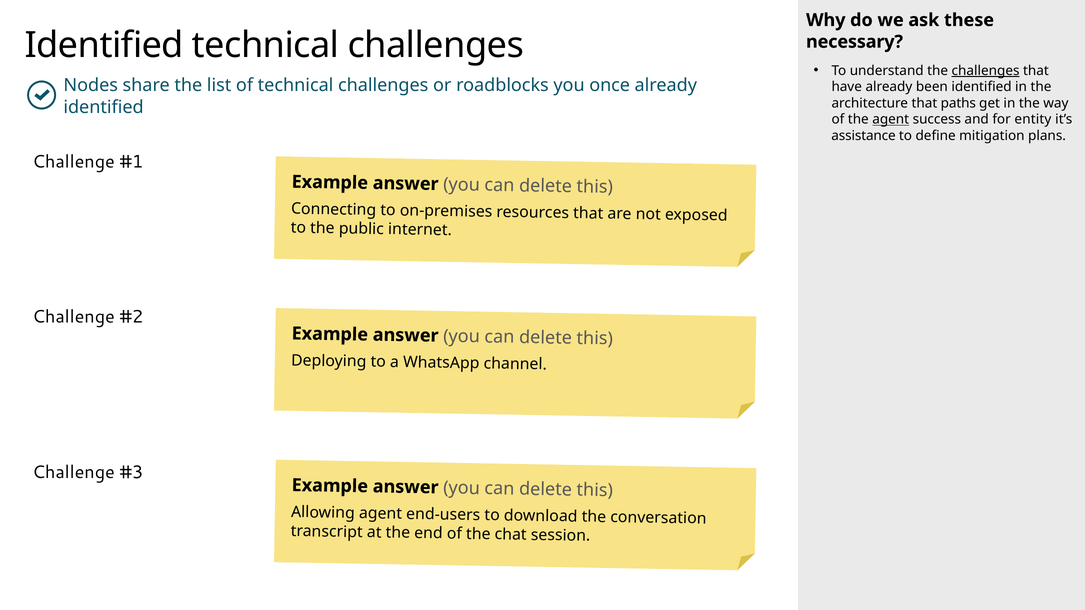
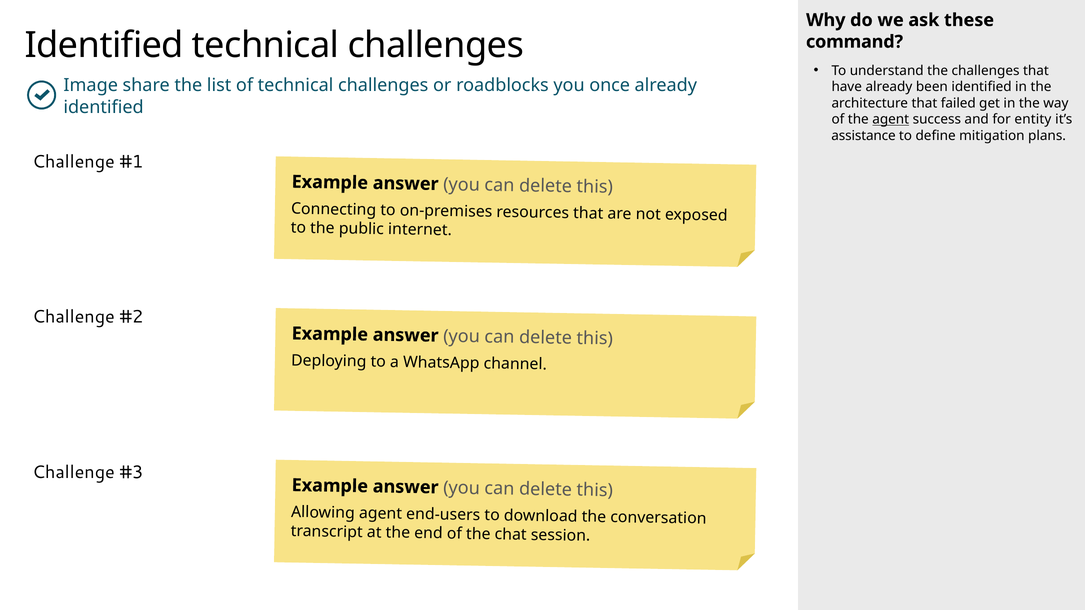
necessary: necessary -> command
challenges at (986, 71) underline: present -> none
Nodes: Nodes -> Image
paths: paths -> failed
